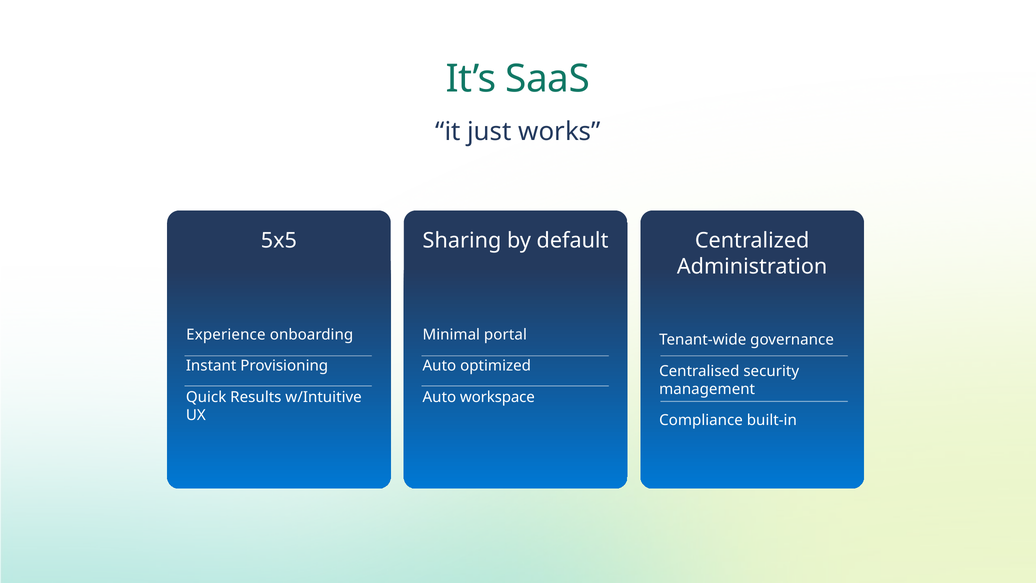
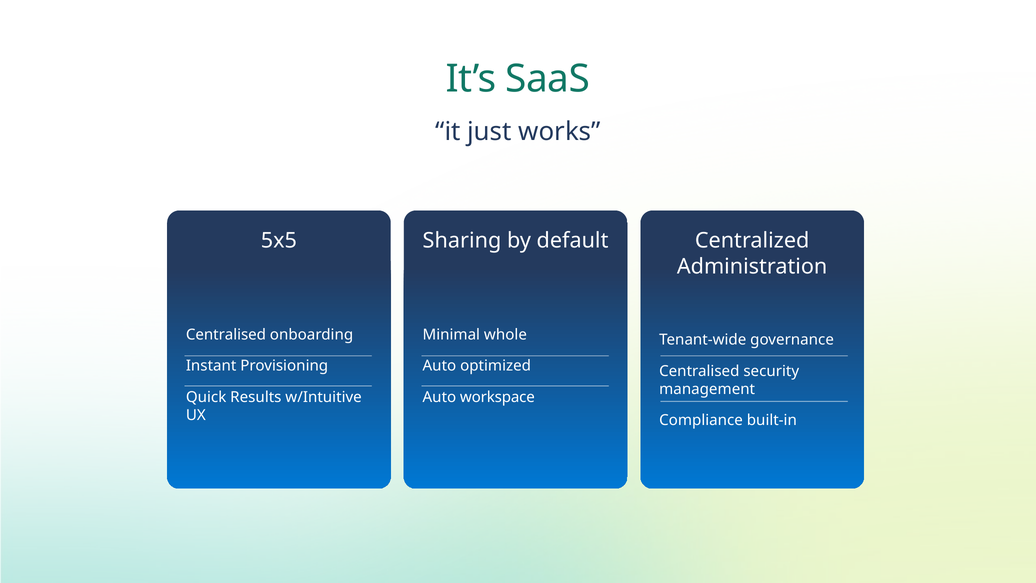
Experience at (226, 335): Experience -> Centralised
portal: portal -> whole
